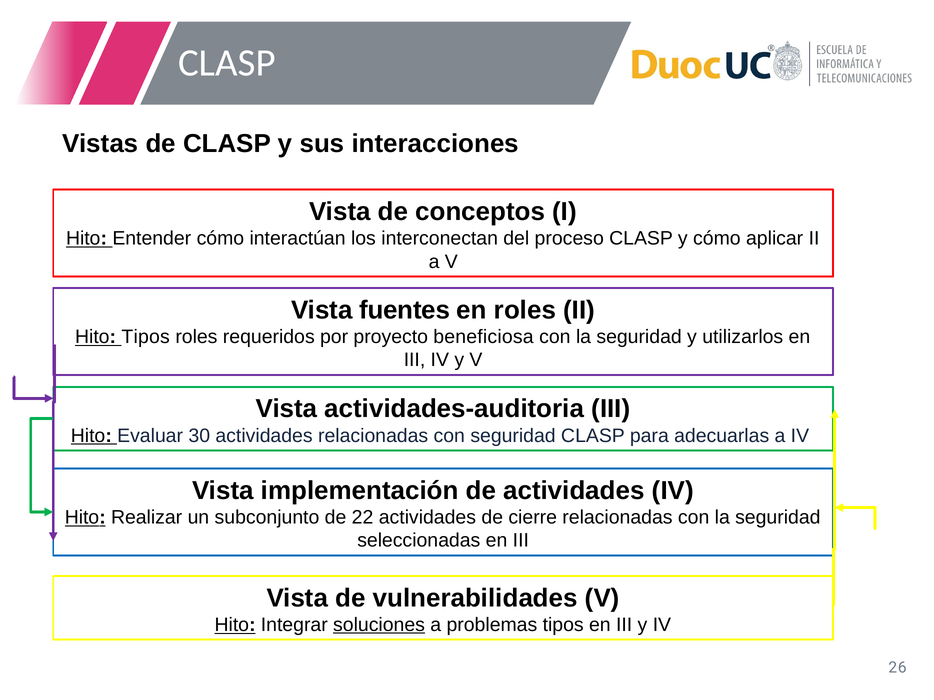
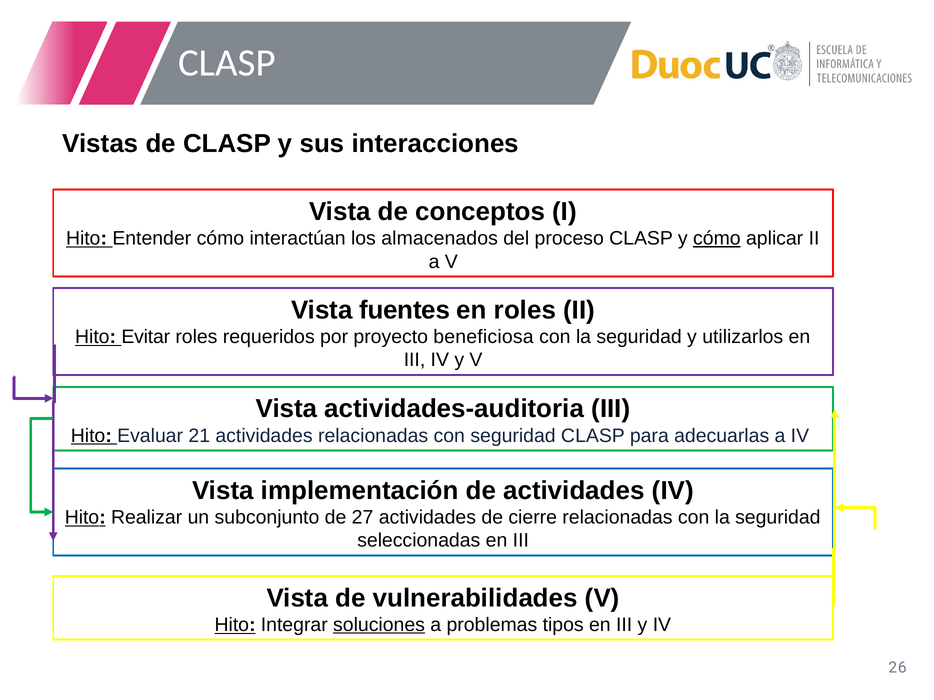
interconectan: interconectan -> almacenados
cómo at (717, 239) underline: none -> present
Hito Tipos: Tipos -> Evitar
30: 30 -> 21
22: 22 -> 27
